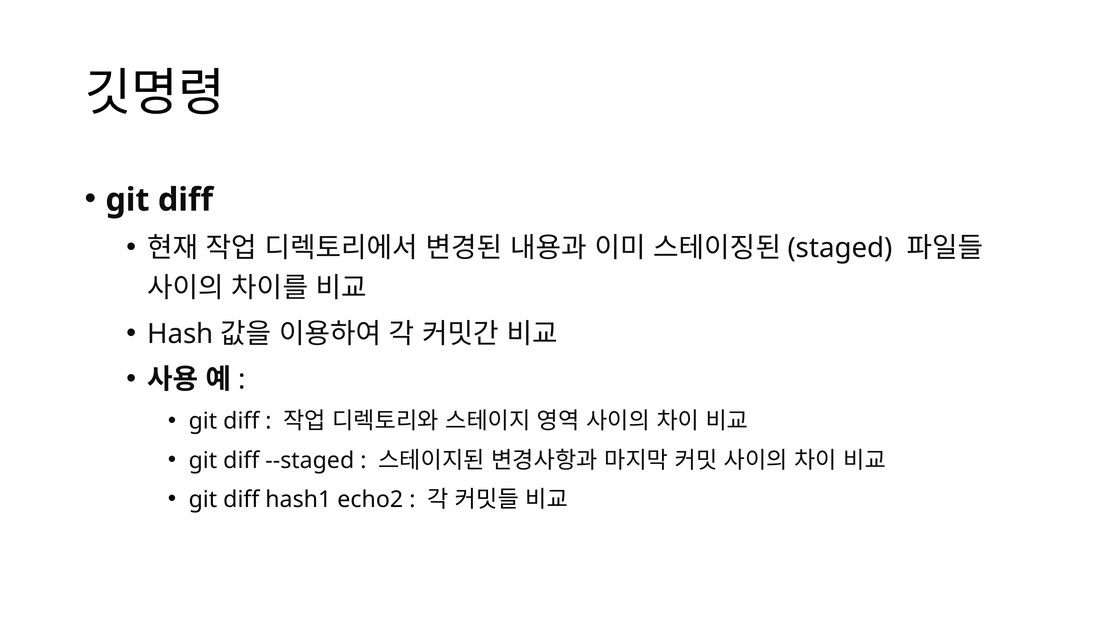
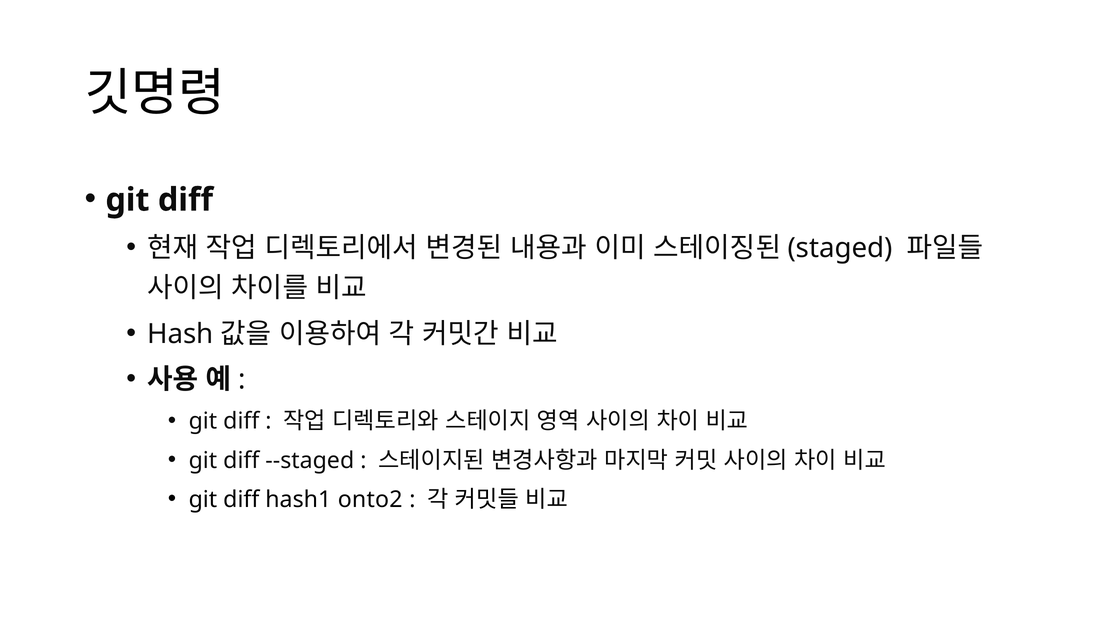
echo2: echo2 -> onto2
